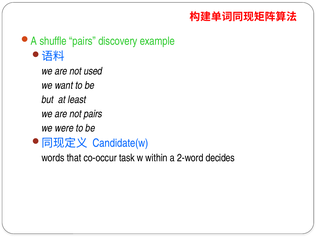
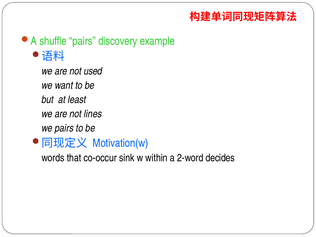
not pairs: pairs -> lines
we were: were -> pairs
Candidate(w: Candidate(w -> Motivation(w
task: task -> sink
